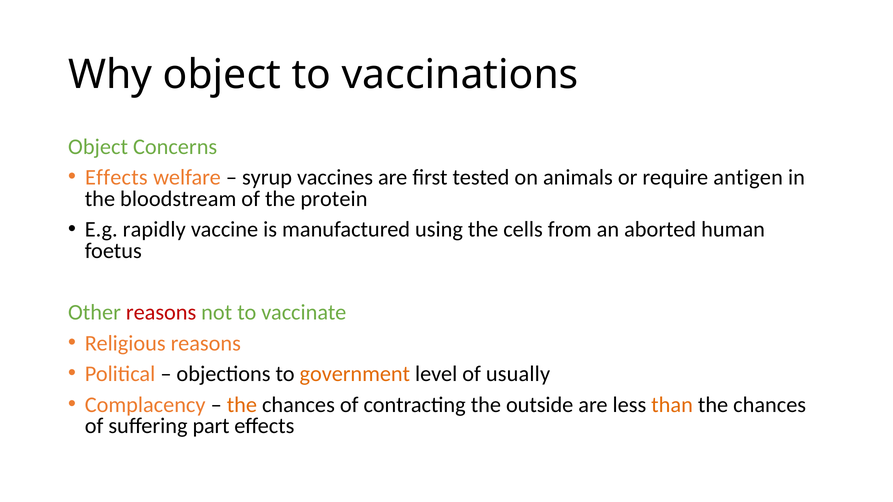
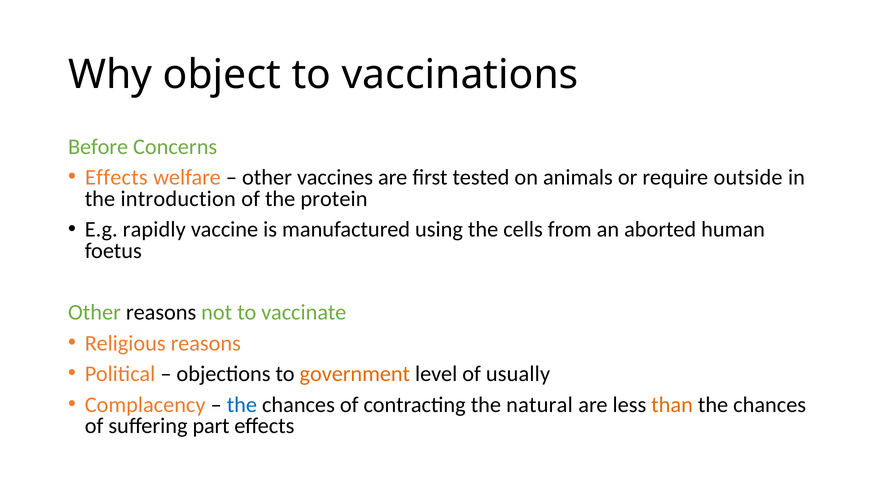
Object at (98, 147): Object -> Before
syrup at (267, 178): syrup -> other
antigen: antigen -> outside
bloodstream: bloodstream -> introduction
reasons at (161, 313) colour: red -> black
the at (242, 405) colour: orange -> blue
outside: outside -> natural
